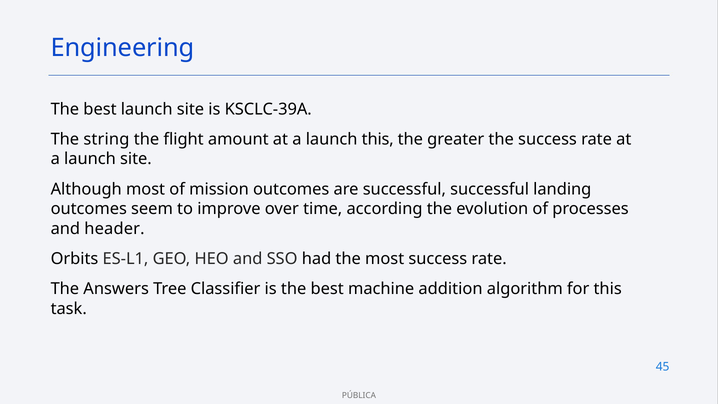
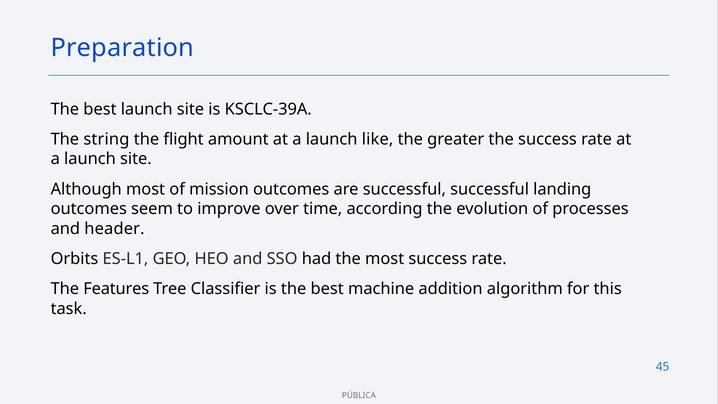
Engineering: Engineering -> Preparation
launch this: this -> like
Answers: Answers -> Features
